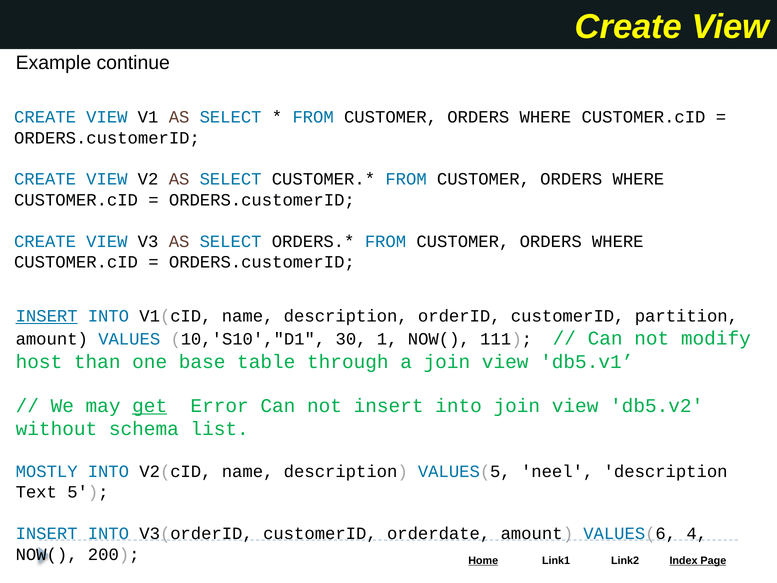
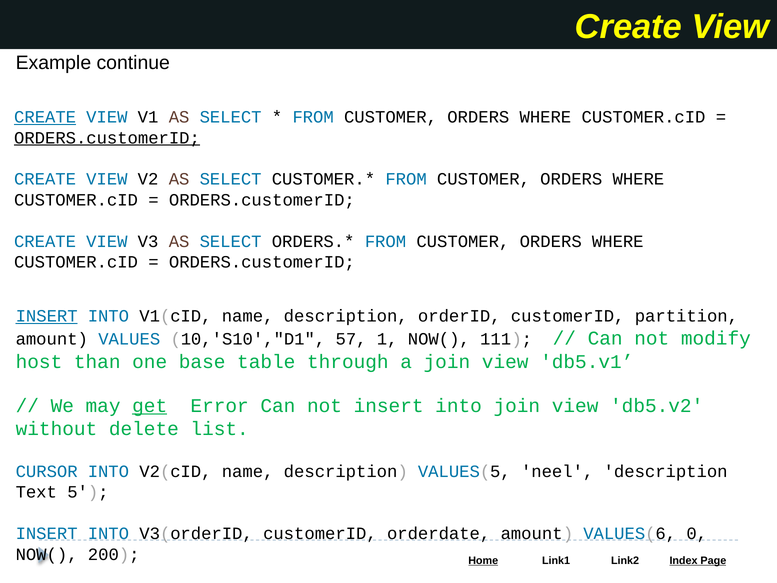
CREATE at (45, 117) underline: none -> present
ORDERS.customerID at (107, 138) underline: none -> present
30: 30 -> 57
schema: schema -> delete
MOSTLY: MOSTLY -> CURSOR
4: 4 -> 0
